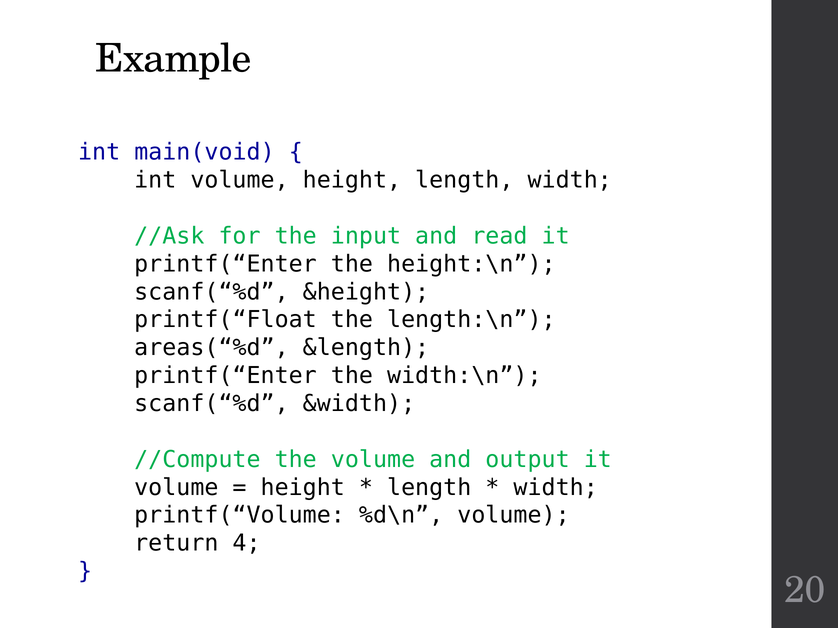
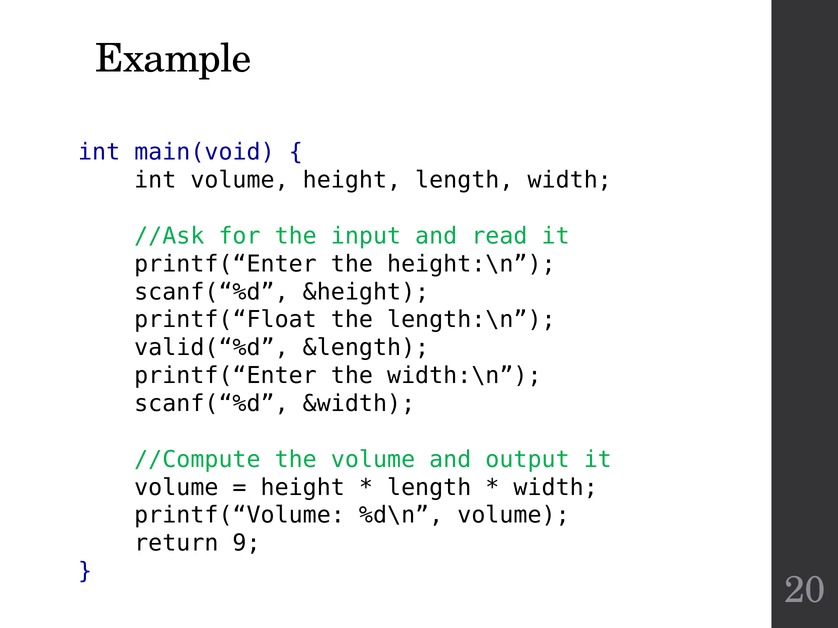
areas(“%d: areas(“%d -> valid(“%d
4: 4 -> 9
